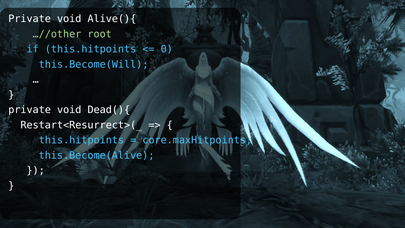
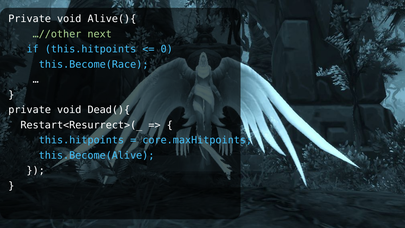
root: root -> next
this.Become(Will: this.Become(Will -> this.Become(Race
